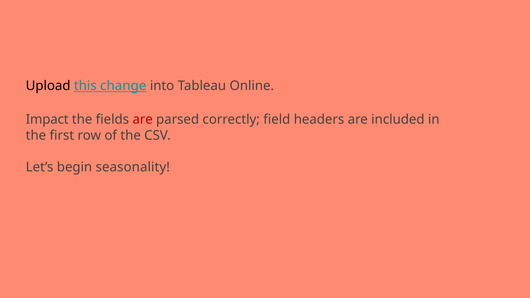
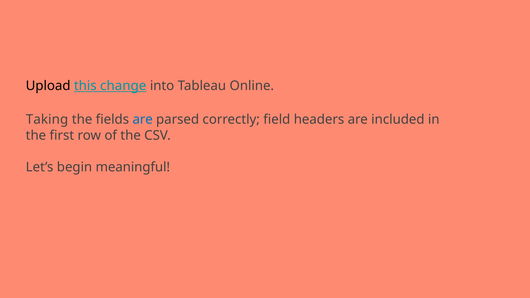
Impact: Impact -> Taking
are at (143, 120) colour: red -> blue
seasonality: seasonality -> meaningful
